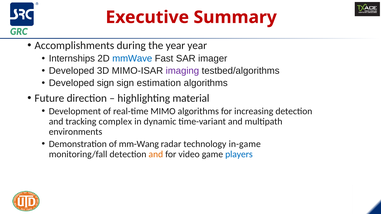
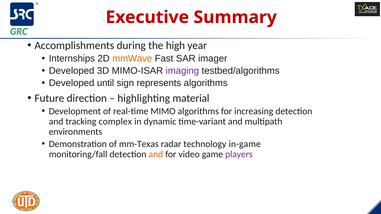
the year: year -> high
mmWave colour: blue -> orange
Developed sign: sign -> until
estimation: estimation -> represents
mm-Wang: mm-Wang -> mm-Texas
players colour: blue -> purple
